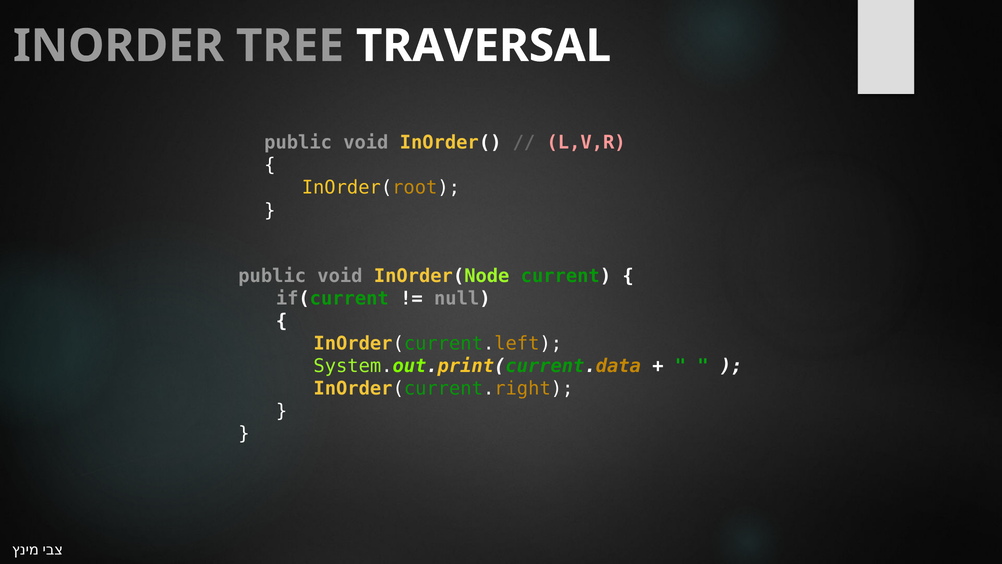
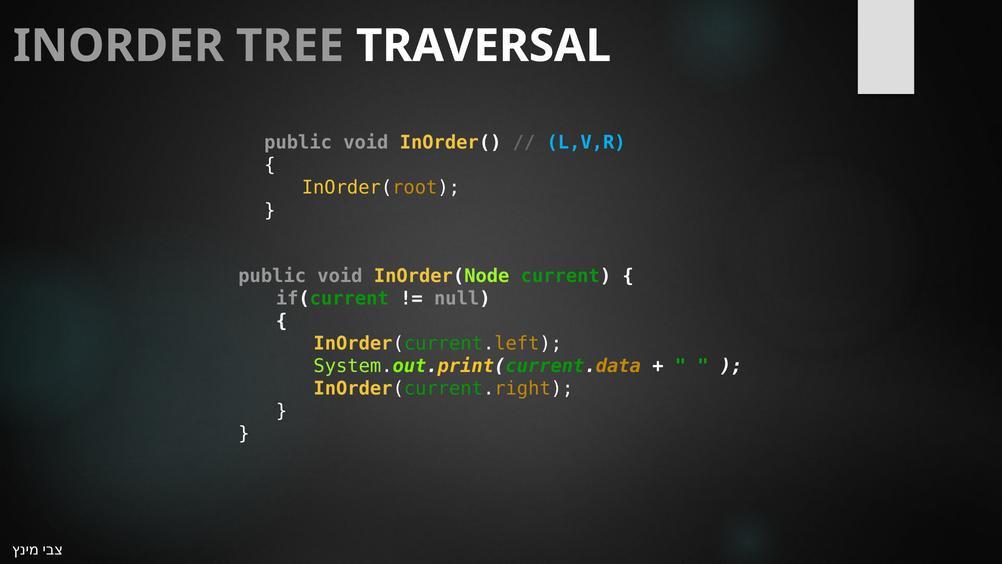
L,V,R colour: pink -> light blue
